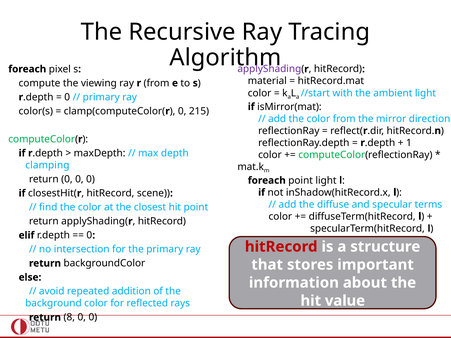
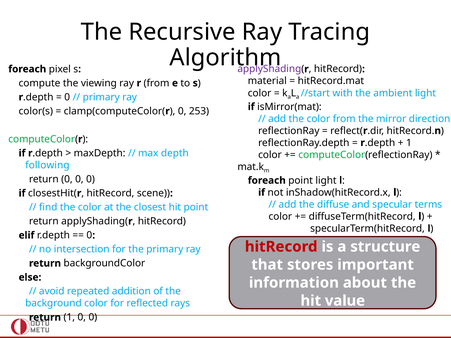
215: 215 -> 253
clamping: clamping -> following
return 8: 8 -> 1
